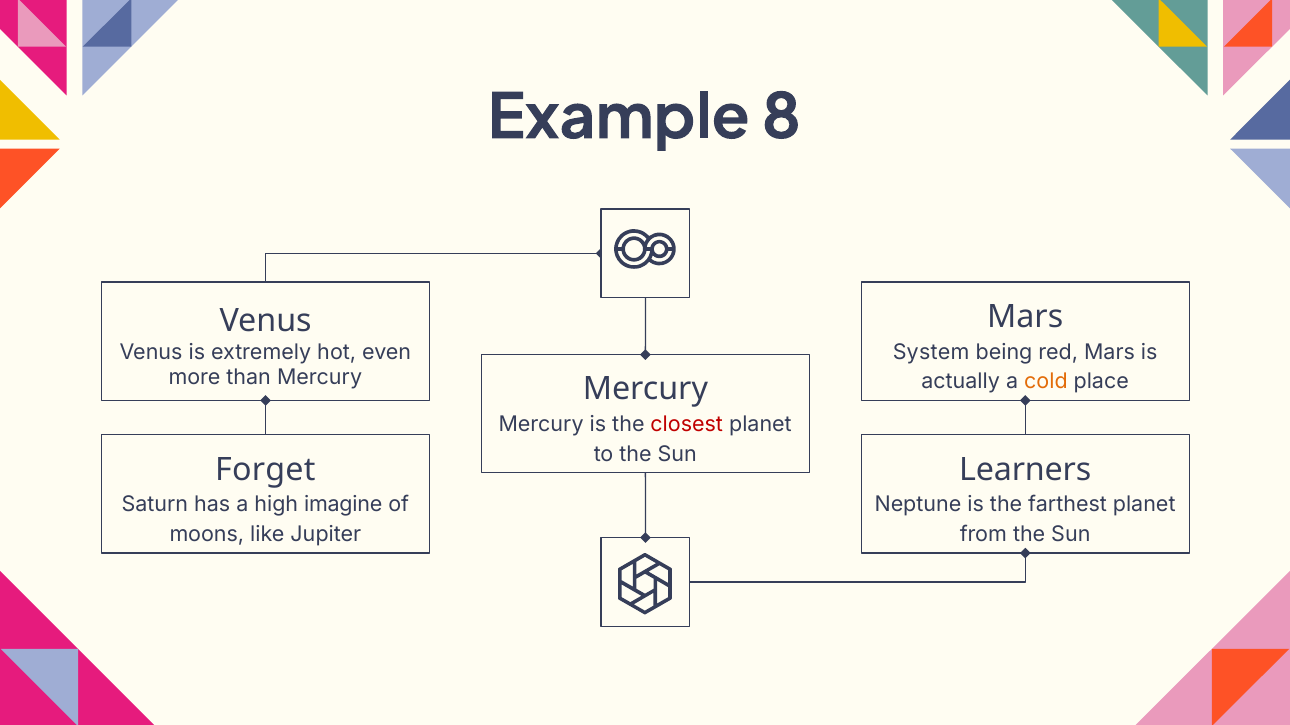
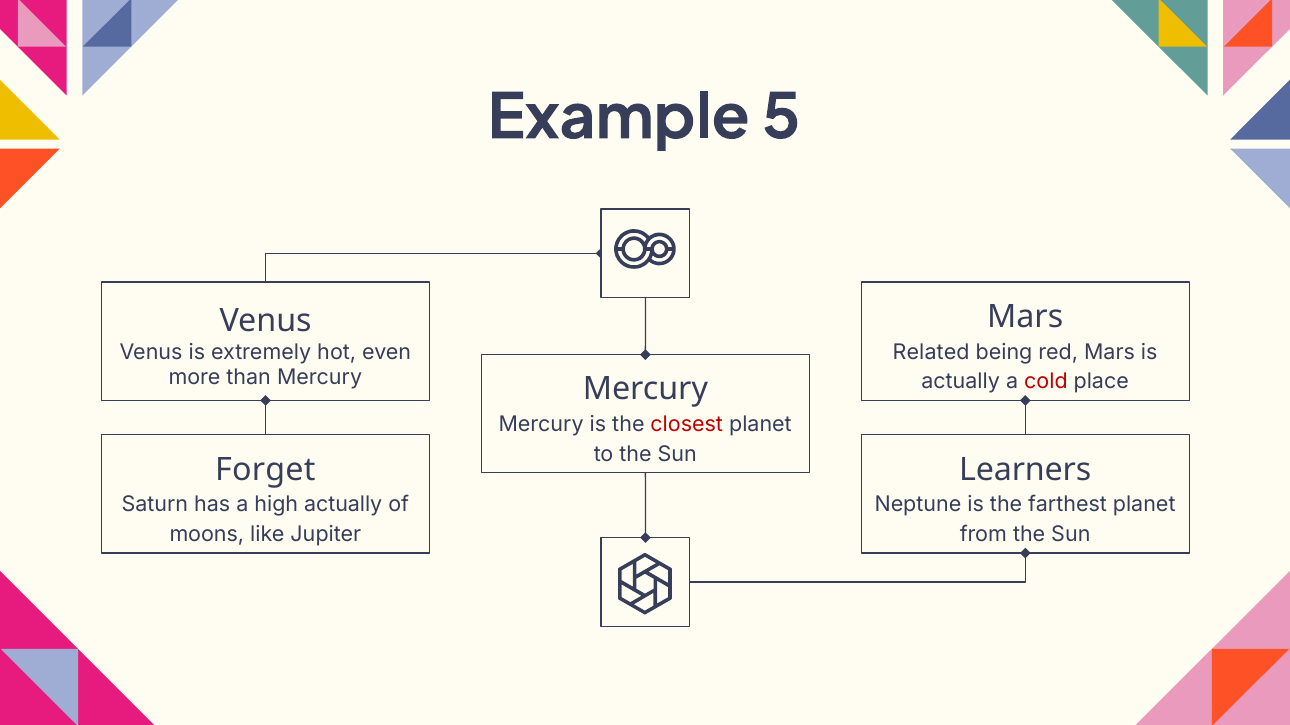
8: 8 -> 5
System: System -> Related
cold colour: orange -> red
high imagine: imagine -> actually
